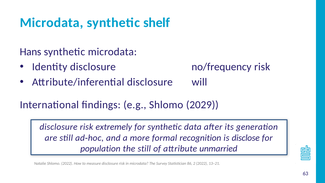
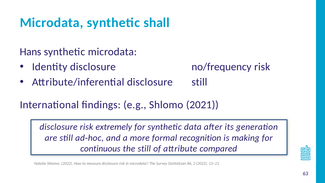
shelf: shelf -> shall
disclosure will: will -> still
2029: 2029 -> 2021
disclose: disclose -> making
population: population -> continuous
unmarried: unmarried -> compared
